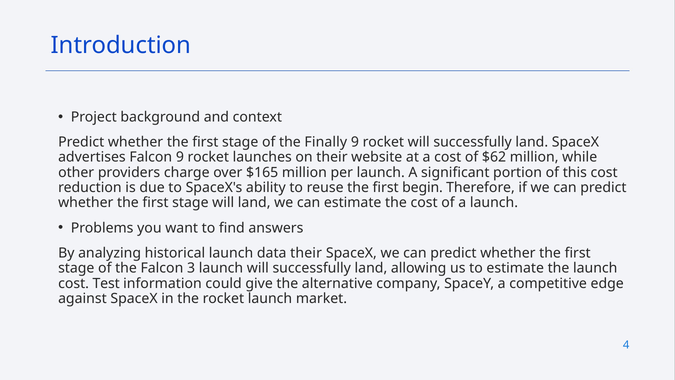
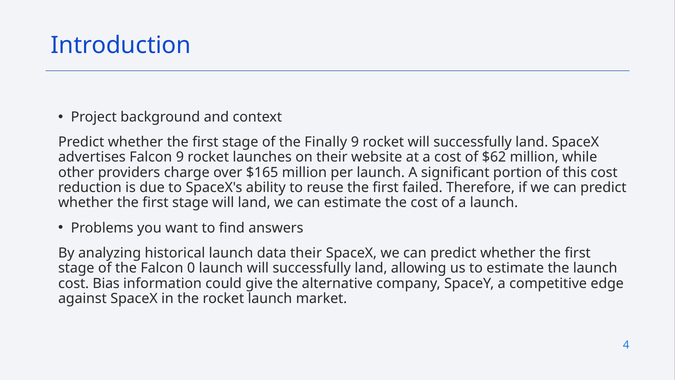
begin: begin -> failed
3: 3 -> 0
Test: Test -> Bias
